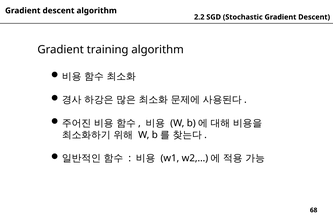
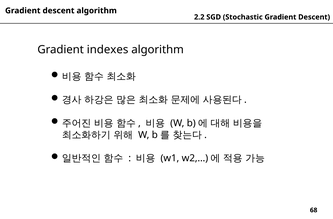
training: training -> indexes
